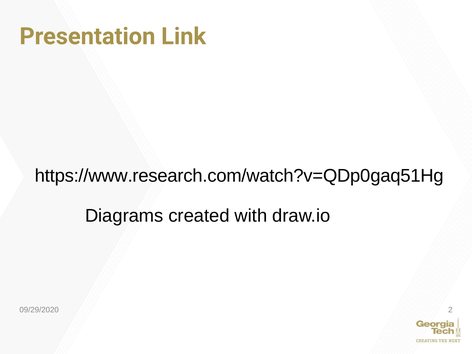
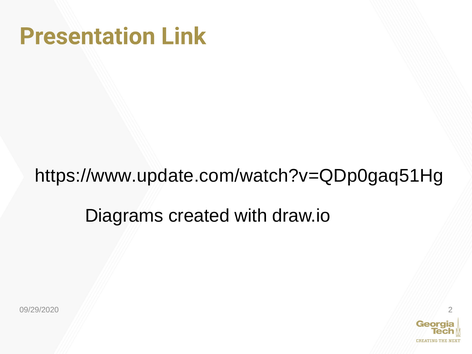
https://www.research.com/watch?v=QDp0gaq51Hg: https://www.research.com/watch?v=QDp0gaq51Hg -> https://www.update.com/watch?v=QDp0gaq51Hg
